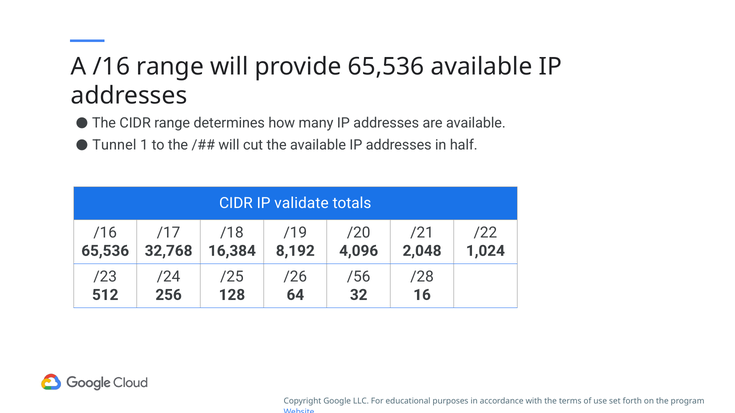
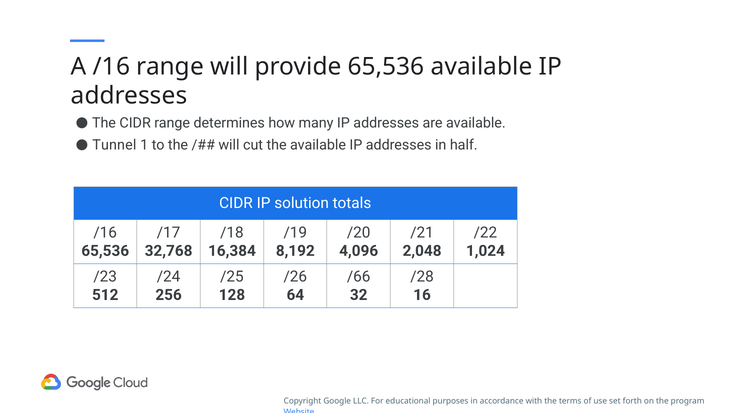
validate: validate -> solution
/56: /56 -> /66
